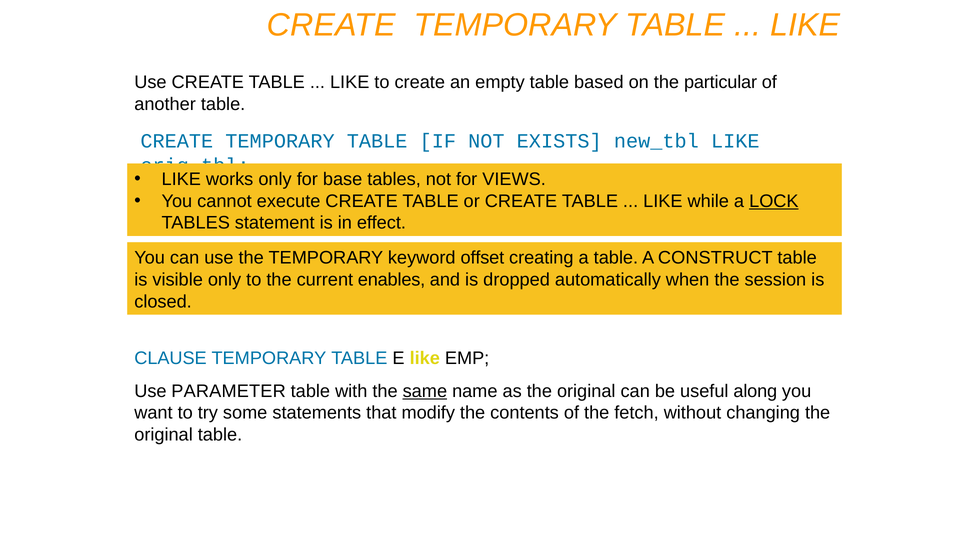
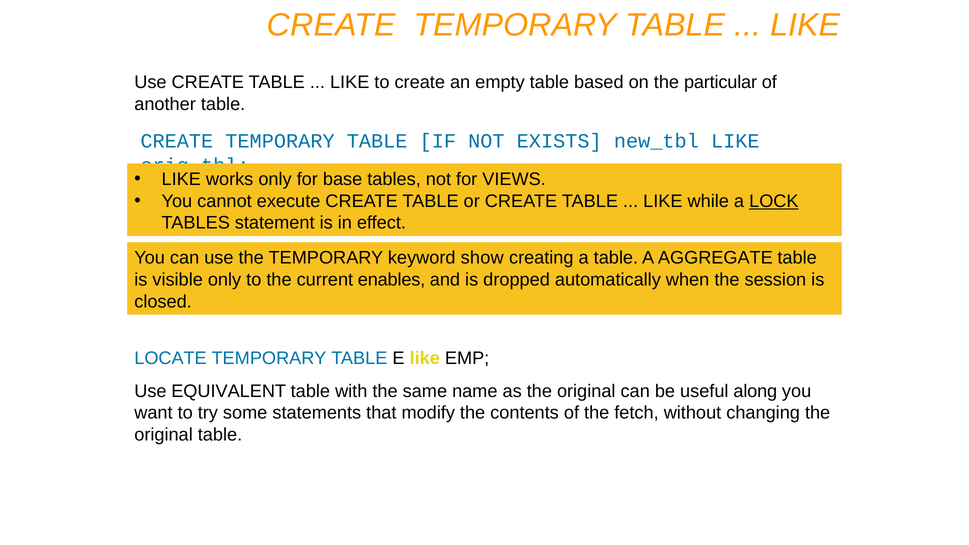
offset: offset -> show
CONSTRUCT: CONSTRUCT -> AGGREGATE
CLAUSE: CLAUSE -> LOCATE
PARAMETER: PARAMETER -> EQUIVALENT
same underline: present -> none
